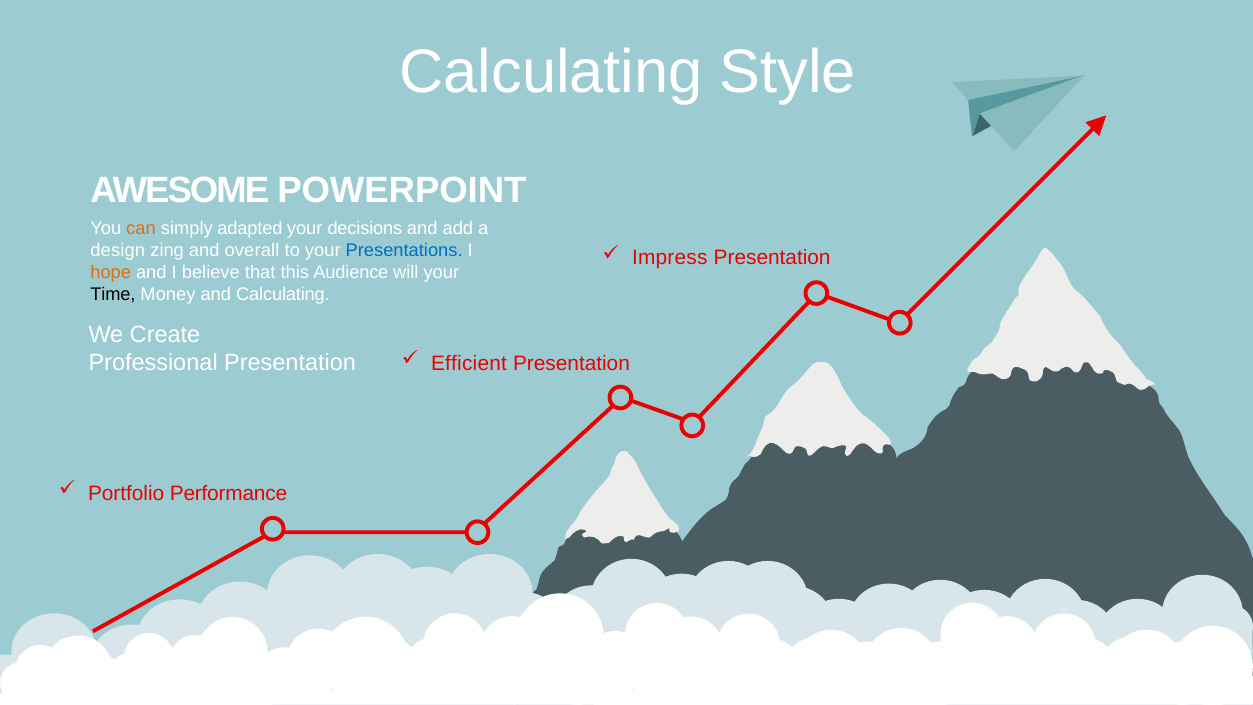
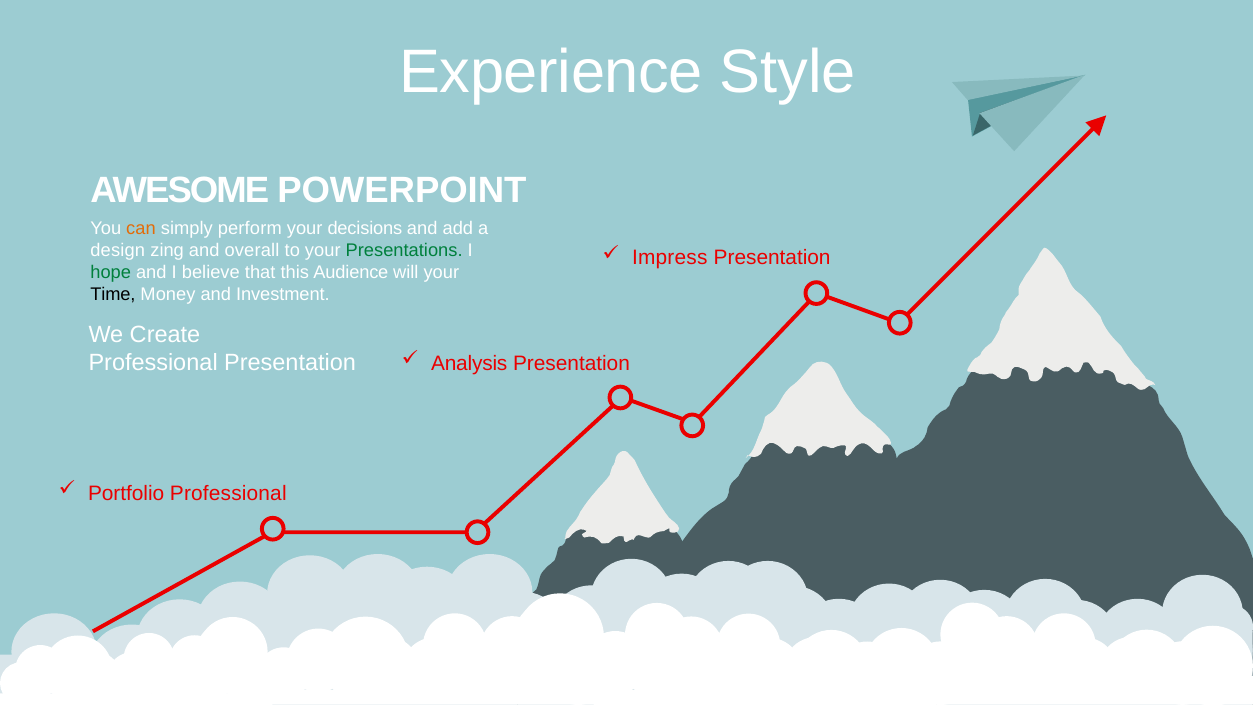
Calculating at (551, 72): Calculating -> Experience
adapted: adapted -> perform
Presentations colour: blue -> green
hope colour: orange -> green
and Calculating: Calculating -> Investment
Efficient: Efficient -> Analysis
Portfolio Performance: Performance -> Professional
